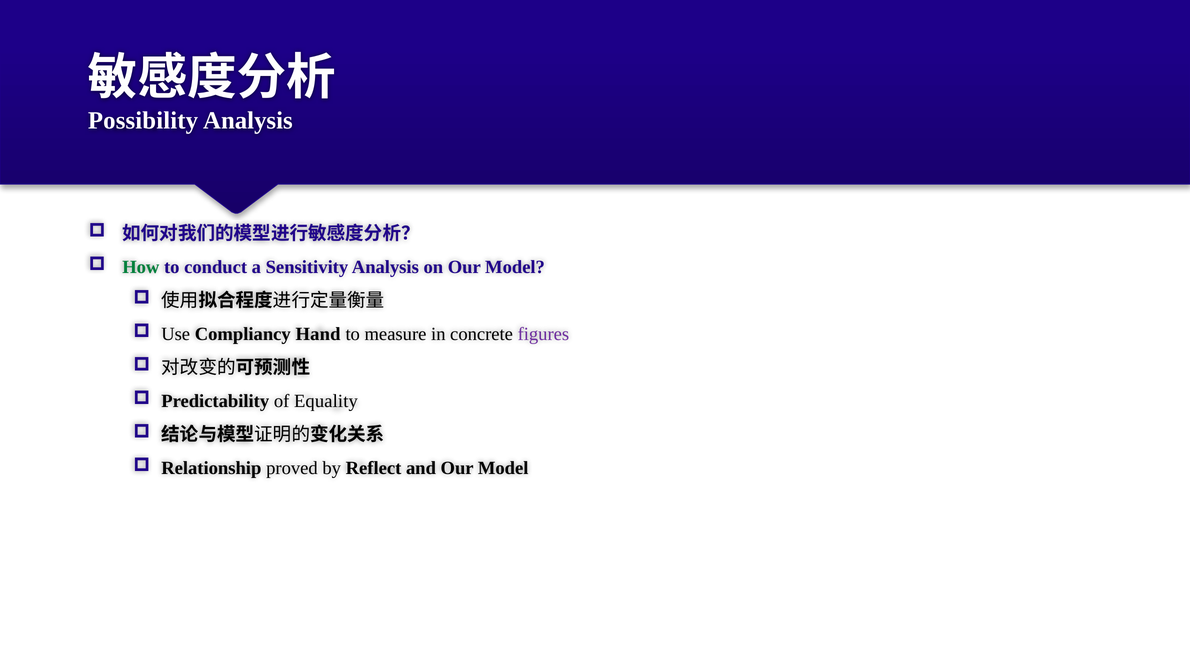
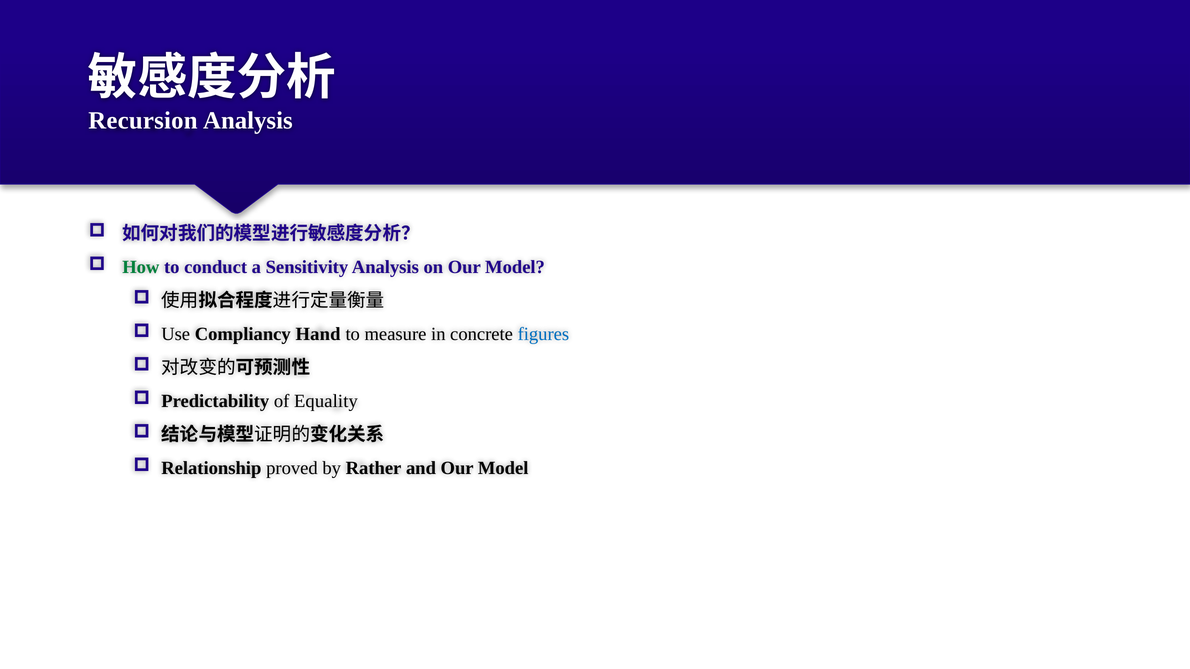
Possibility: Possibility -> Recursion
figures colour: purple -> blue
Reflect: Reflect -> Rather
